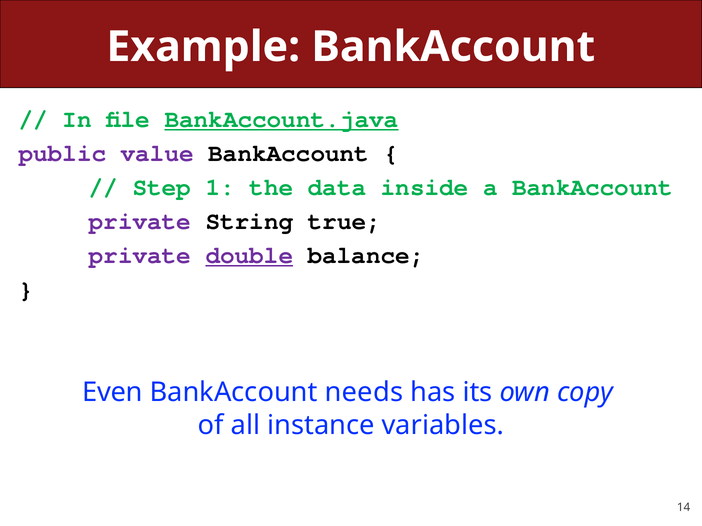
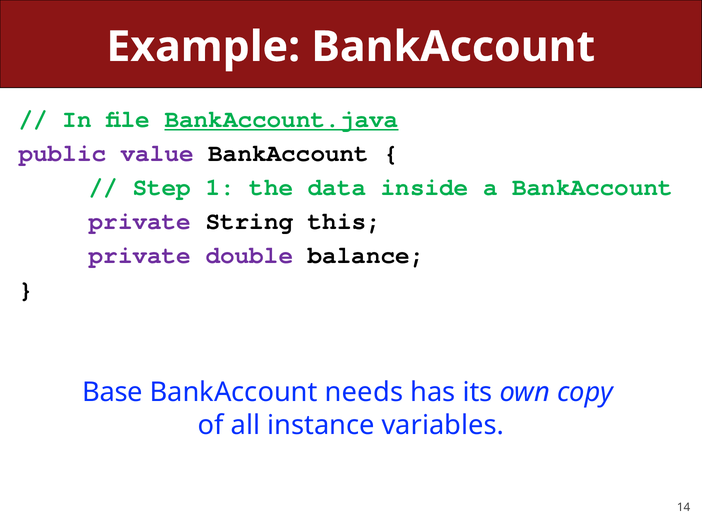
true: true -> this
double underline: present -> none
Even: Even -> Base
